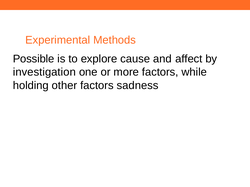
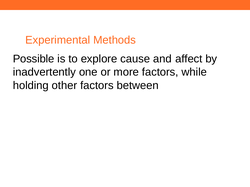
investigation: investigation -> inadvertently
sadness: sadness -> between
